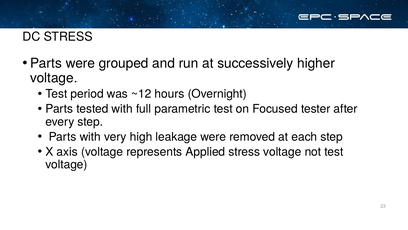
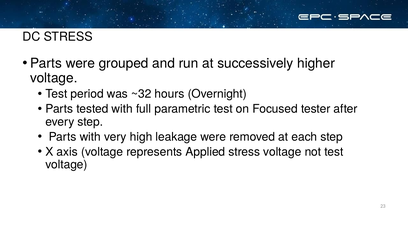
~12: ~12 -> ~32
